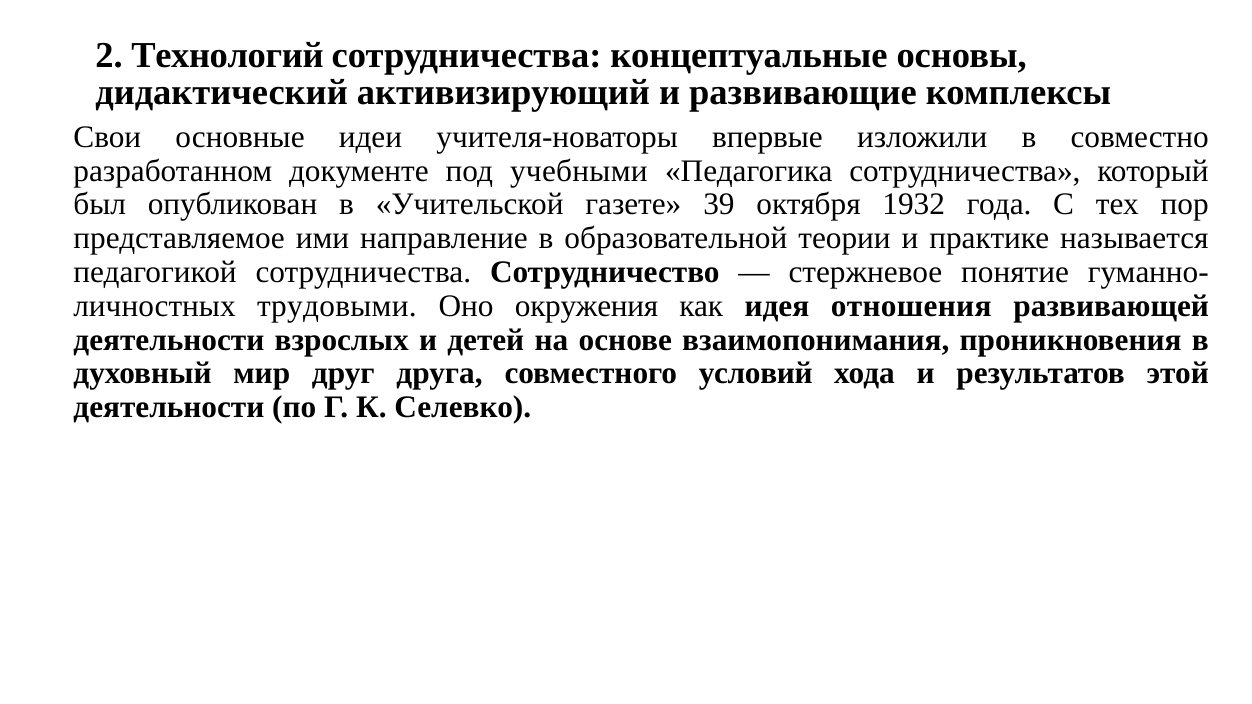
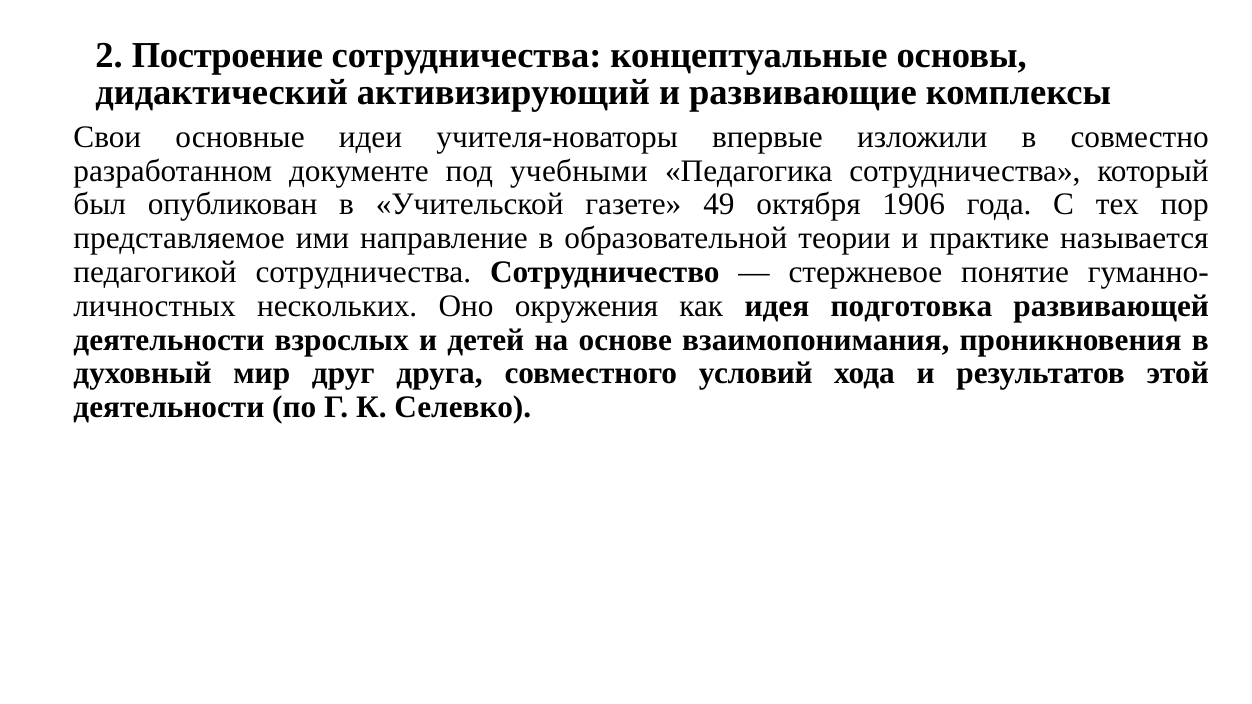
Технологий: Технологий -> Построение
39: 39 -> 49
1932: 1932 -> 1906
трудовыми: трудовыми -> нескольких
отношения: отношения -> подготовка
